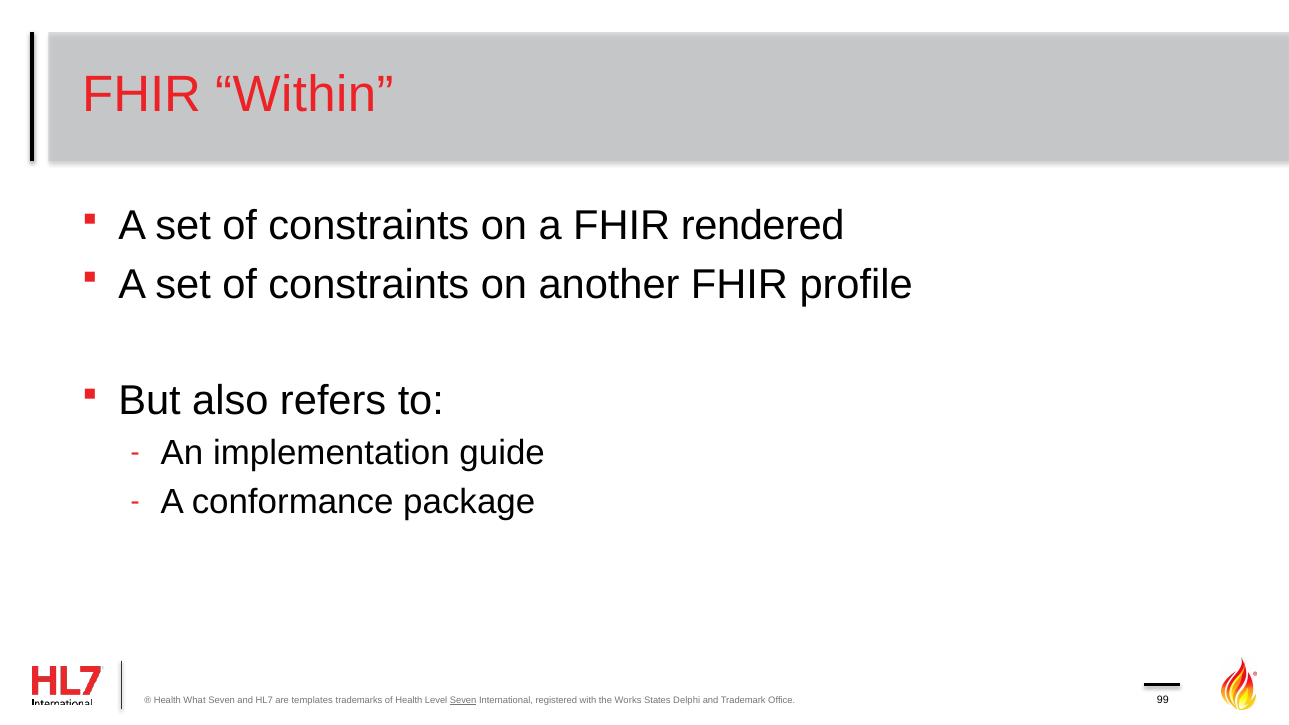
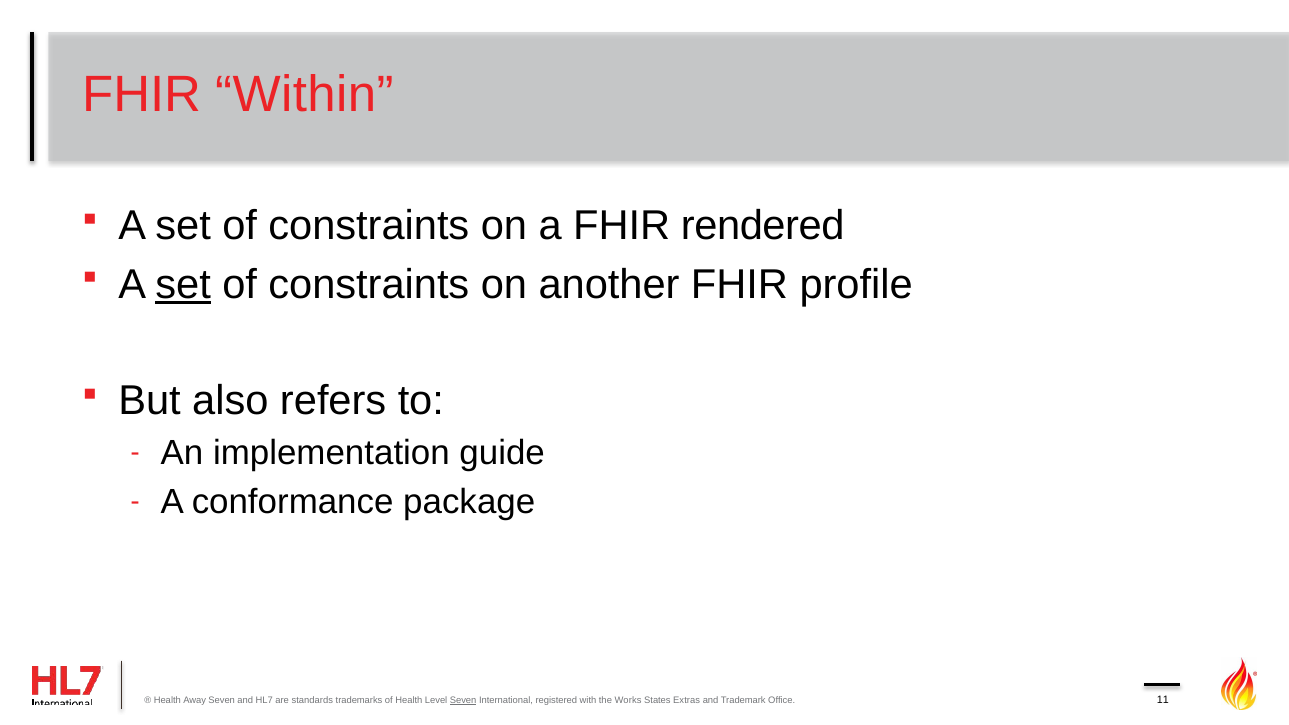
set at (183, 284) underline: none -> present
What: What -> Away
templates: templates -> standards
Delphi: Delphi -> Extras
99: 99 -> 11
